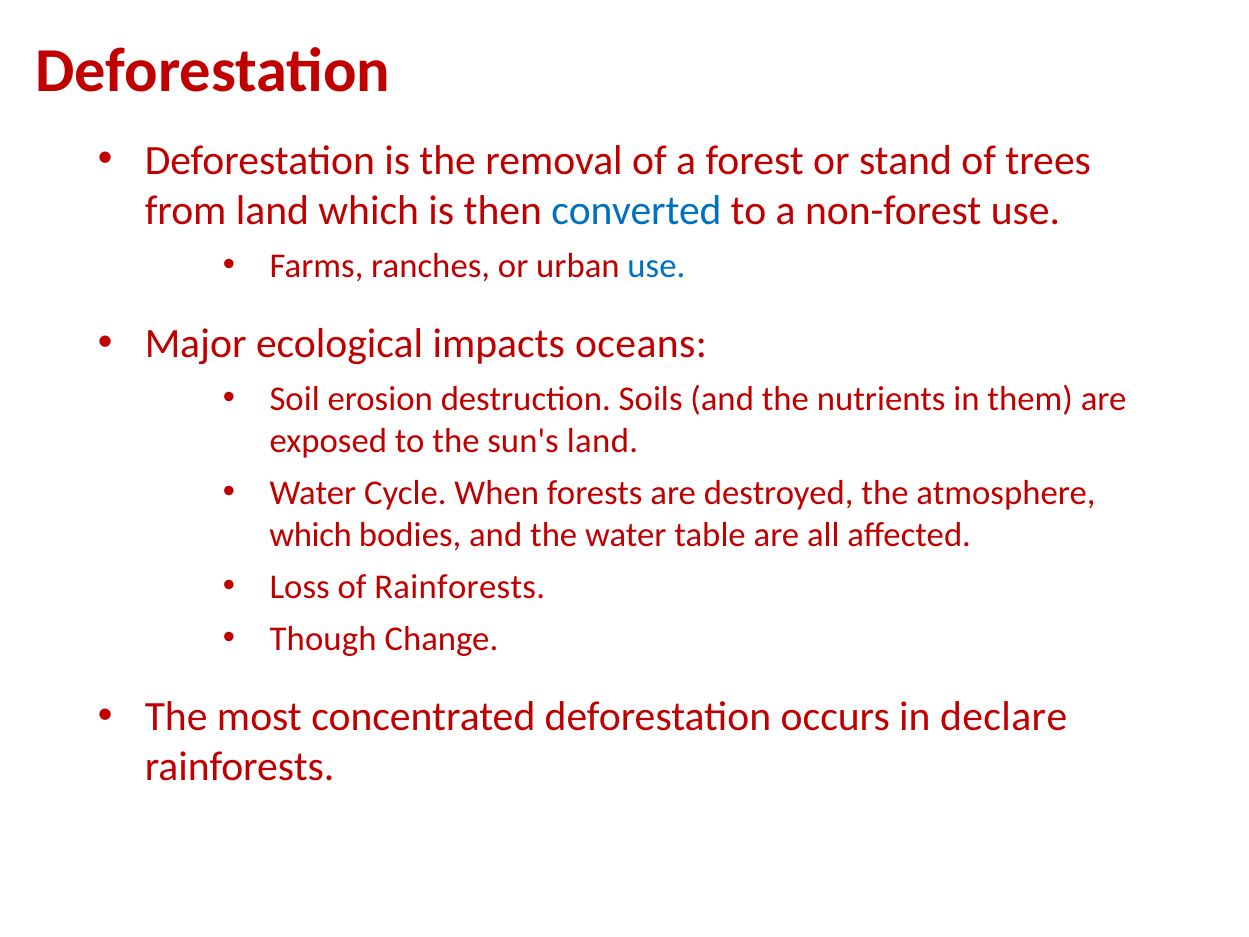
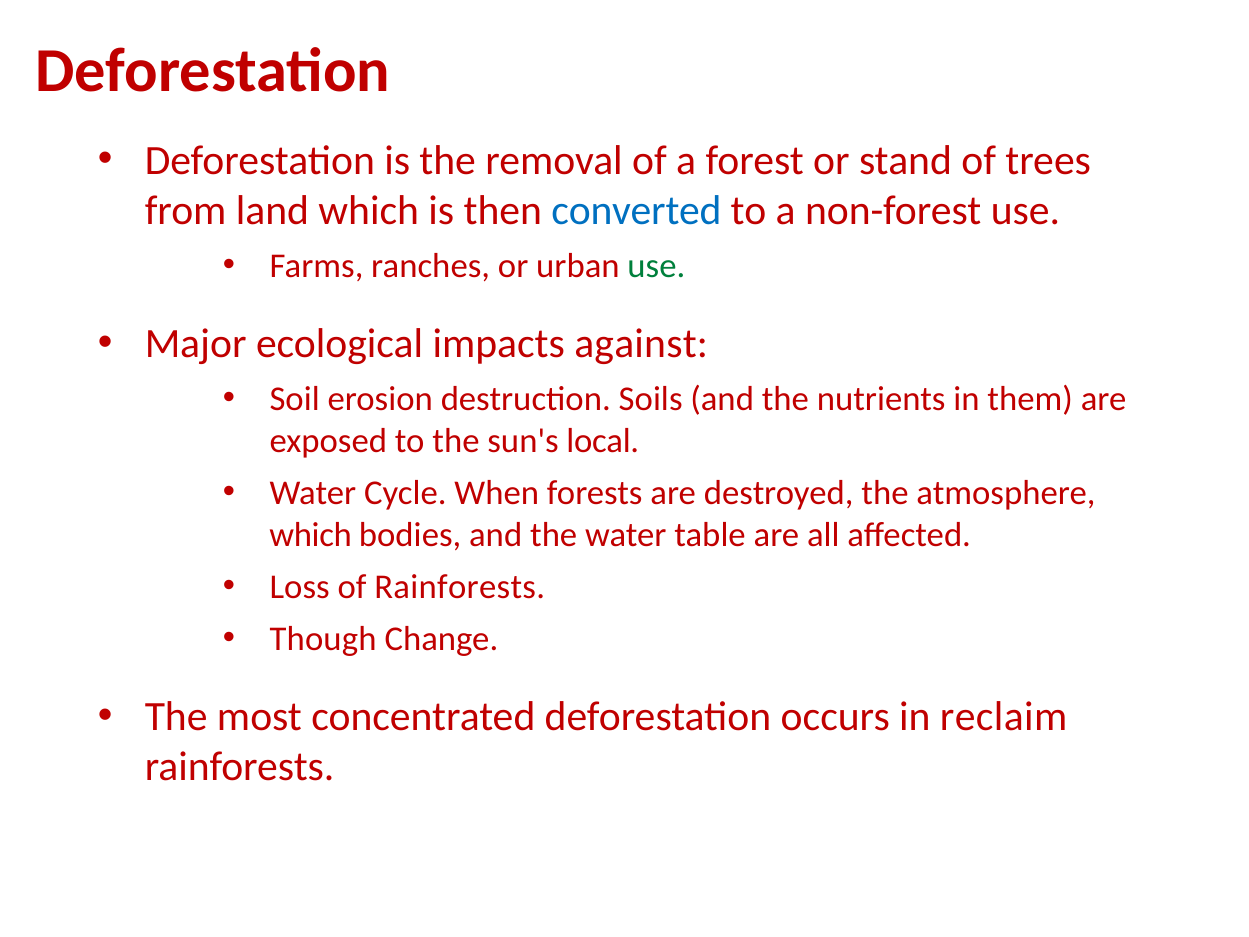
use at (656, 266) colour: blue -> green
oceans: oceans -> against
sun's land: land -> local
declare: declare -> reclaim
